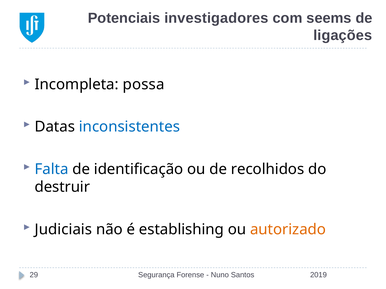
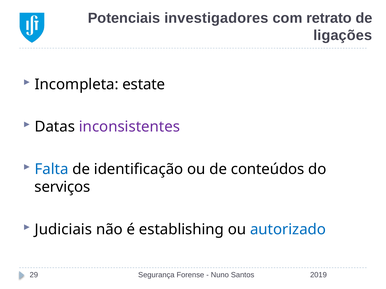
seems: seems -> retrato
possa: possa -> estate
inconsistentes colour: blue -> purple
recolhidos: recolhidos -> conteúdos
destruir: destruir -> serviços
autorizado colour: orange -> blue
